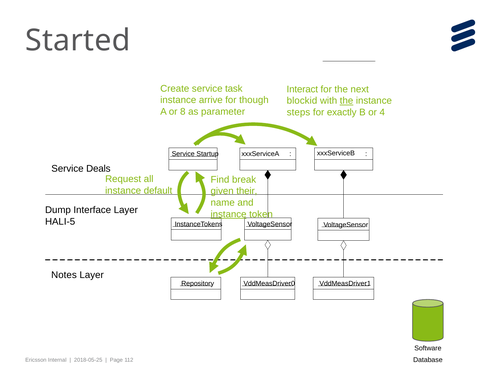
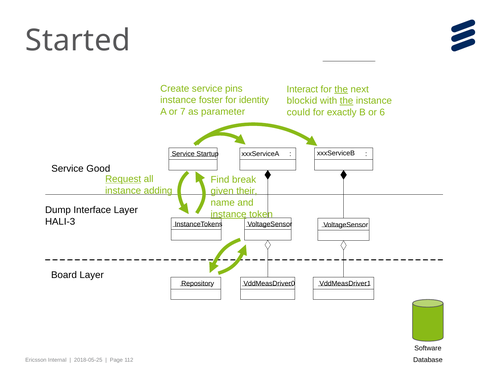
task: task -> pins
the at (341, 89) underline: none -> present
arrive: arrive -> foster
though: though -> identity
8: 8 -> 7
steps: steps -> could
4: 4 -> 6
Deals: Deals -> Good
Request underline: none -> present
default: default -> adding
HALI-5: HALI-5 -> HALI-3
Notes: Notes -> Board
